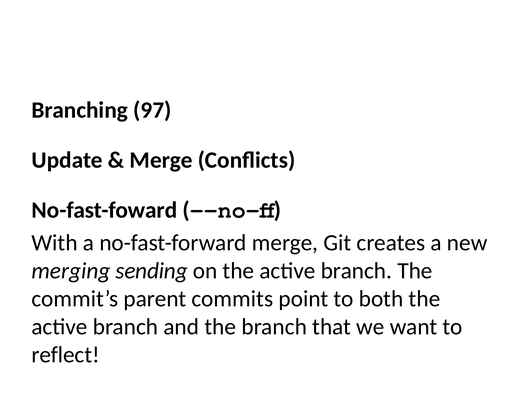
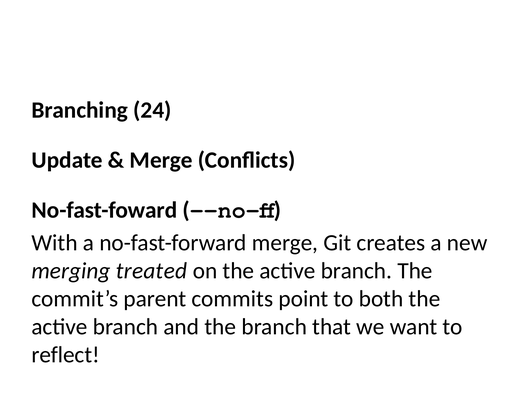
97: 97 -> 24
sending: sending -> treated
